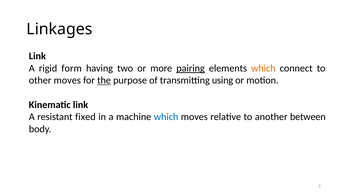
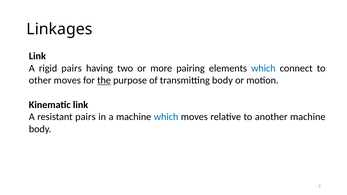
rigid form: form -> pairs
pairing underline: present -> none
which at (263, 68) colour: orange -> blue
transmitting using: using -> body
resistant fixed: fixed -> pairs
another between: between -> machine
